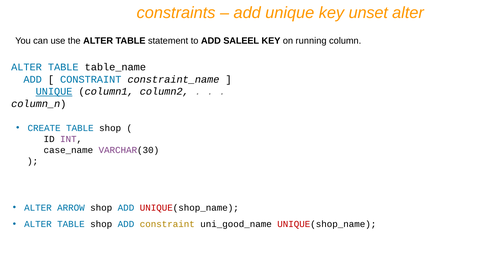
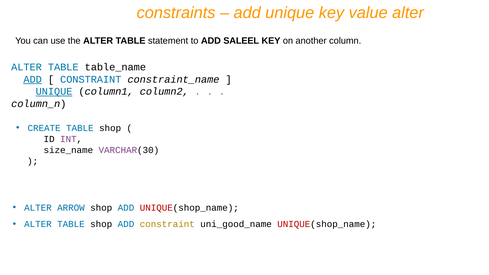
unset: unset -> value
running: running -> another
ADD at (33, 79) underline: none -> present
case_name: case_name -> size_name
